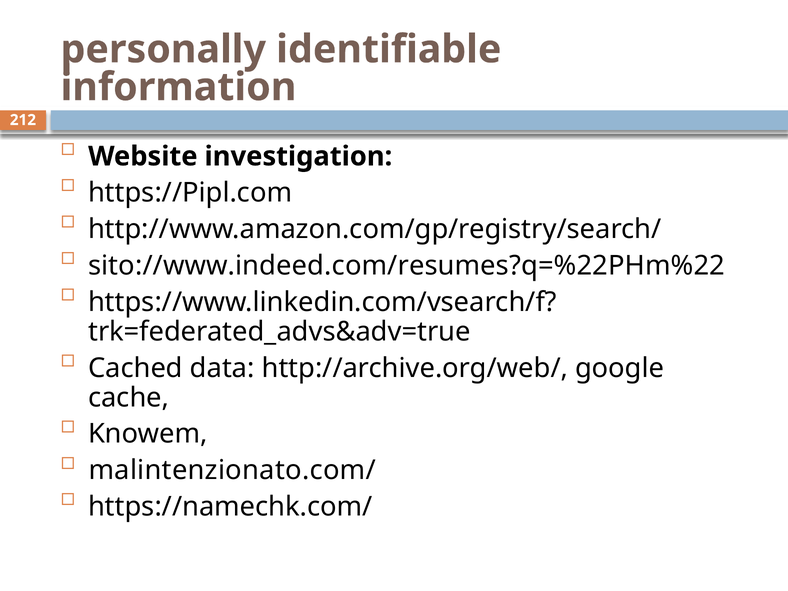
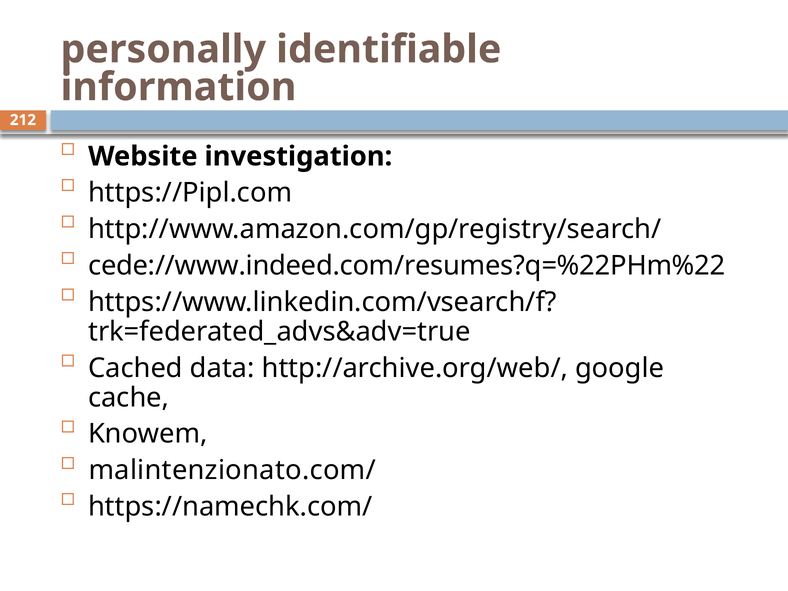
sito://www.indeed.com/resumes?q=%22PHm%22: sito://www.indeed.com/resumes?q=%22PHm%22 -> cede://www.indeed.com/resumes?q=%22PHm%22
